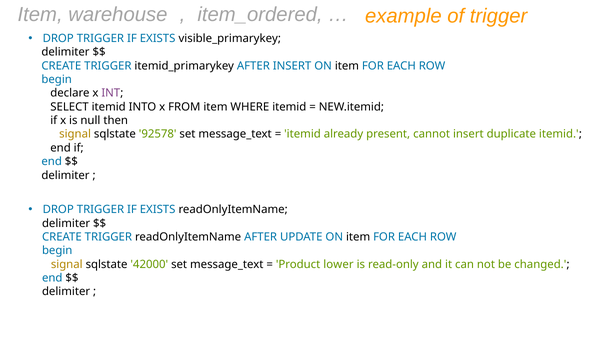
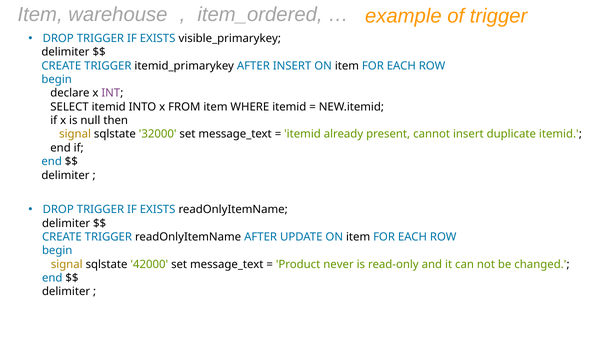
92578: 92578 -> 32000
lower: lower -> never
